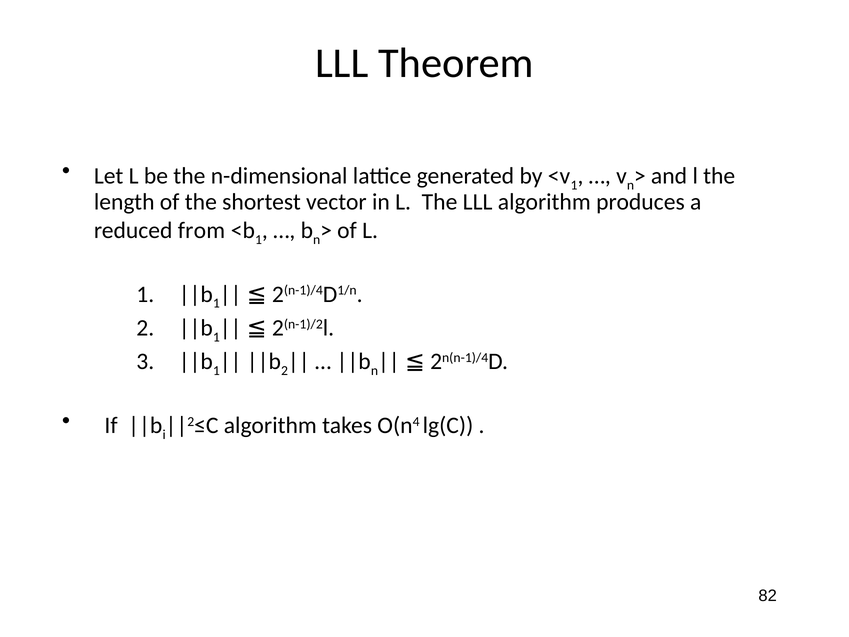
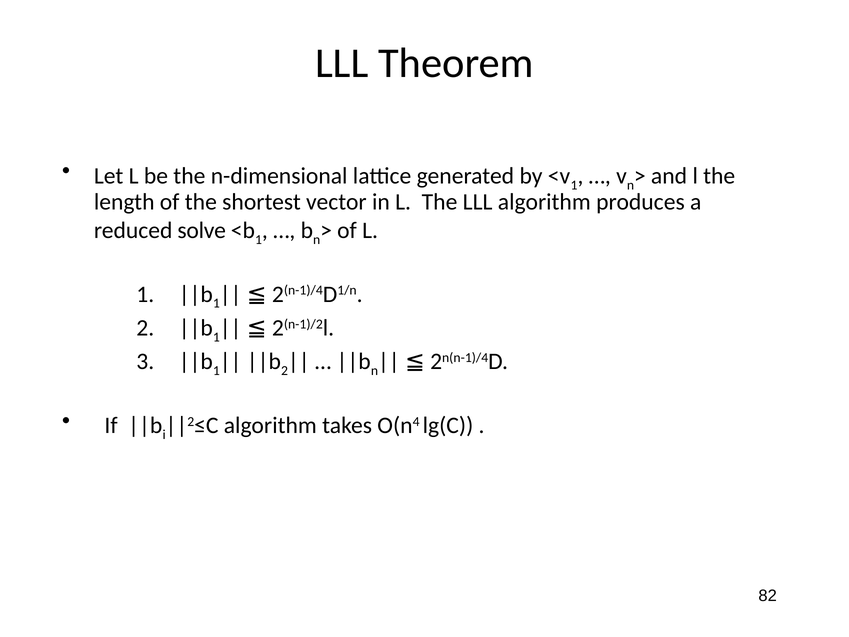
from: from -> solve
